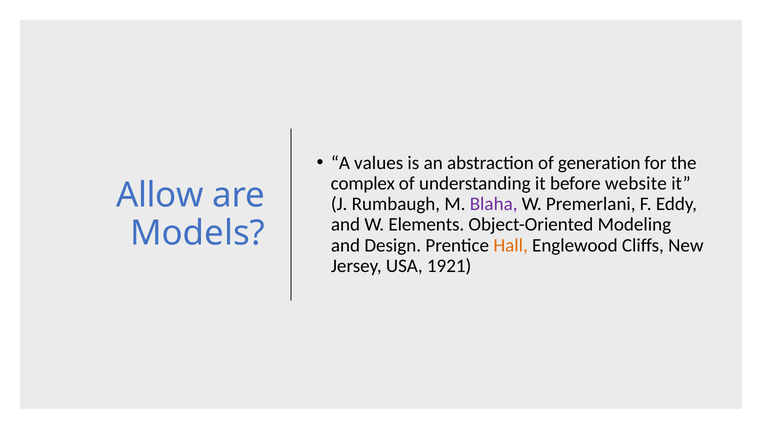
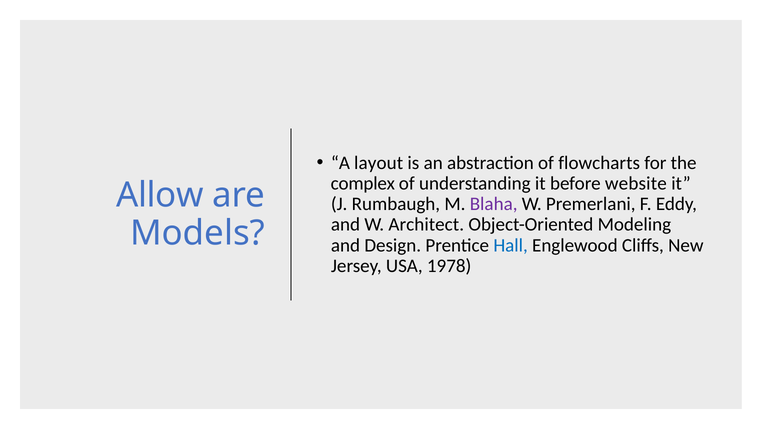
values: values -> layout
generation: generation -> flowcharts
Elements: Elements -> Architect
Hall colour: orange -> blue
1921: 1921 -> 1978
